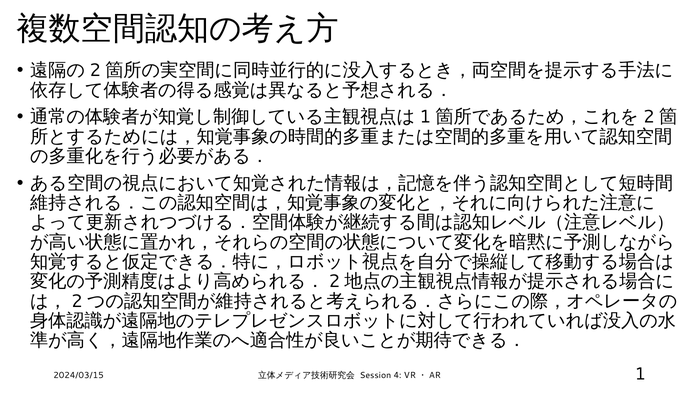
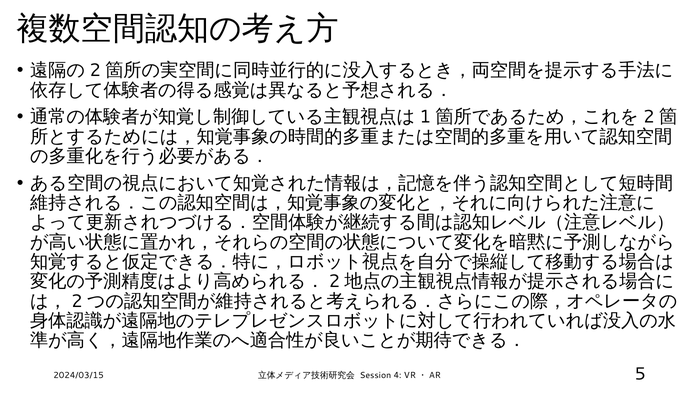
1: 1 -> 5
